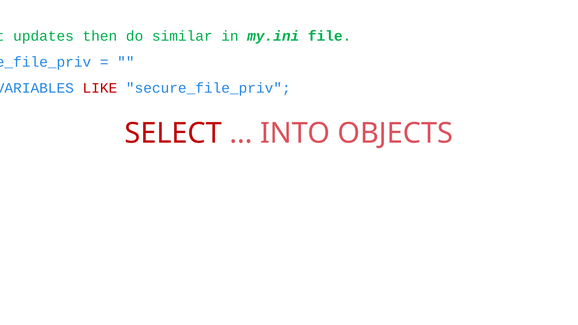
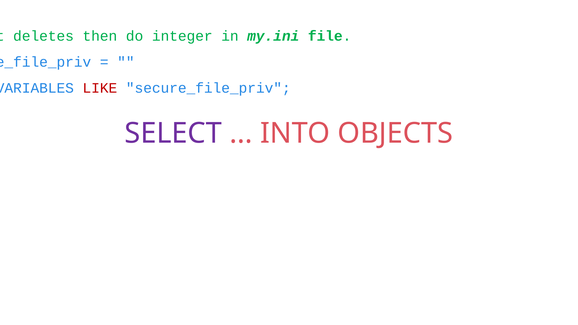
updates: updates -> deletes
similar: similar -> integer
SELECT colour: red -> purple
